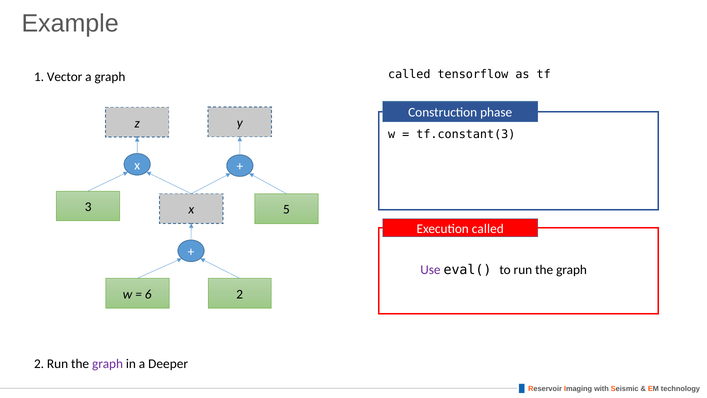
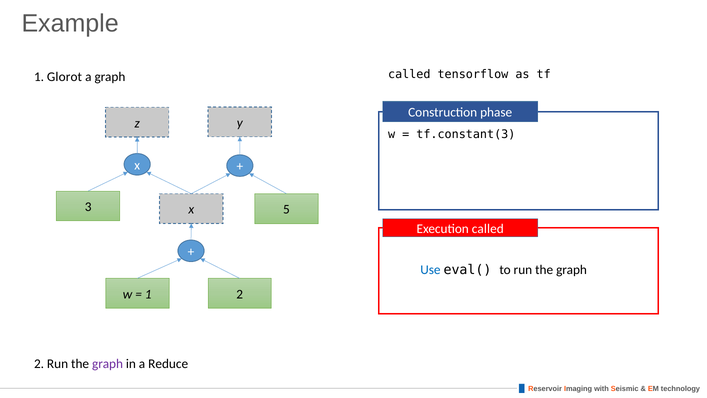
Vector: Vector -> Glorot
Use colour: purple -> blue
6 at (148, 294): 6 -> 1
Deeper: Deeper -> Reduce
